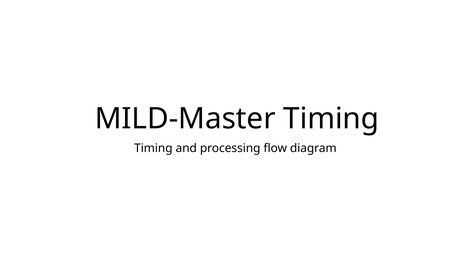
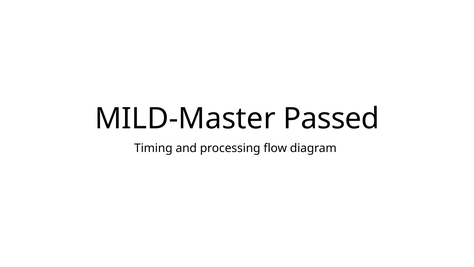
MILD-Master Timing: Timing -> Passed
